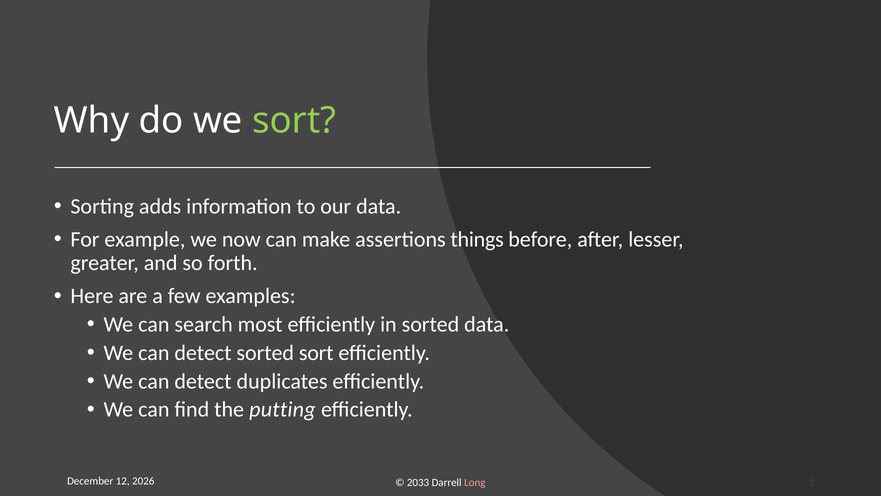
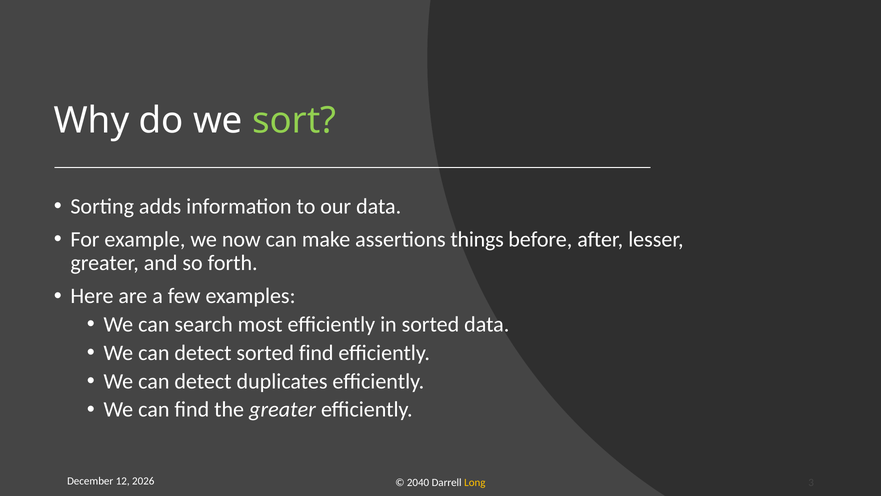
sorted sort: sort -> find
the putting: putting -> greater
2033: 2033 -> 2040
Long colour: pink -> yellow
